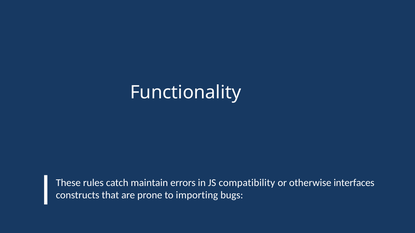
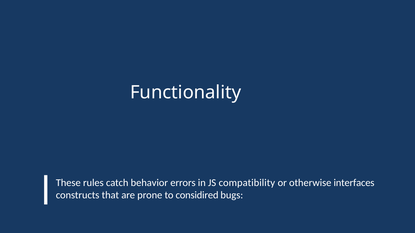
maintain: maintain -> behavior
importing: importing -> considired
